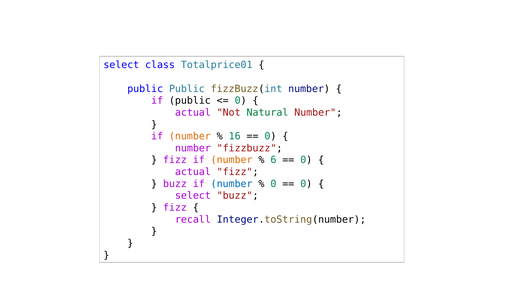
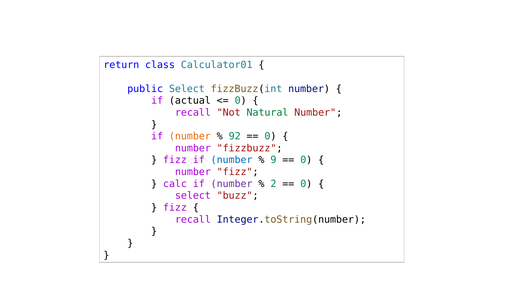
select at (121, 65): select -> return
Totalprice01: Totalprice01 -> Calculator01
public Public: Public -> Select
if public: public -> actual
actual at (193, 113): actual -> recall
16: 16 -> 92
number at (232, 160) colour: orange -> blue
6: 6 -> 9
actual at (193, 172): actual -> number
buzz at (175, 184): buzz -> calc
number at (232, 184) colour: blue -> purple
0 at (273, 184): 0 -> 2
